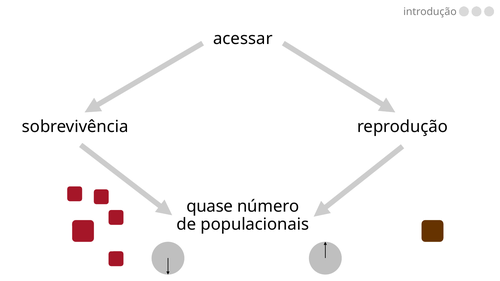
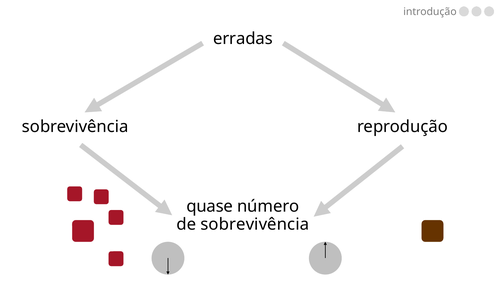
acessar: acessar -> erradas
de populacionais: populacionais -> sobrevivência
